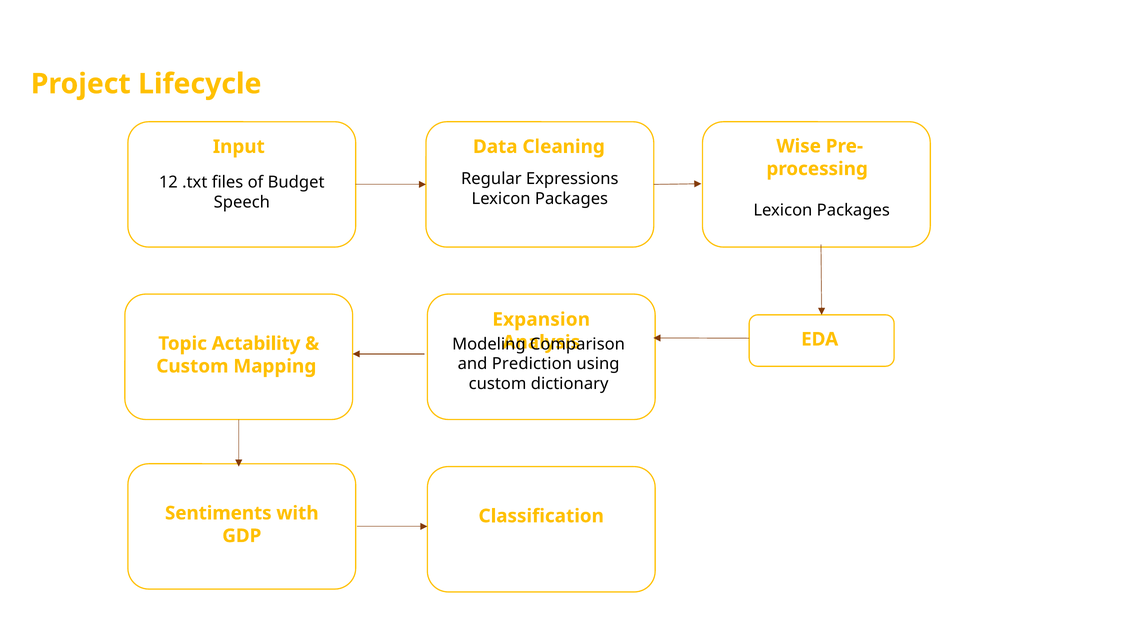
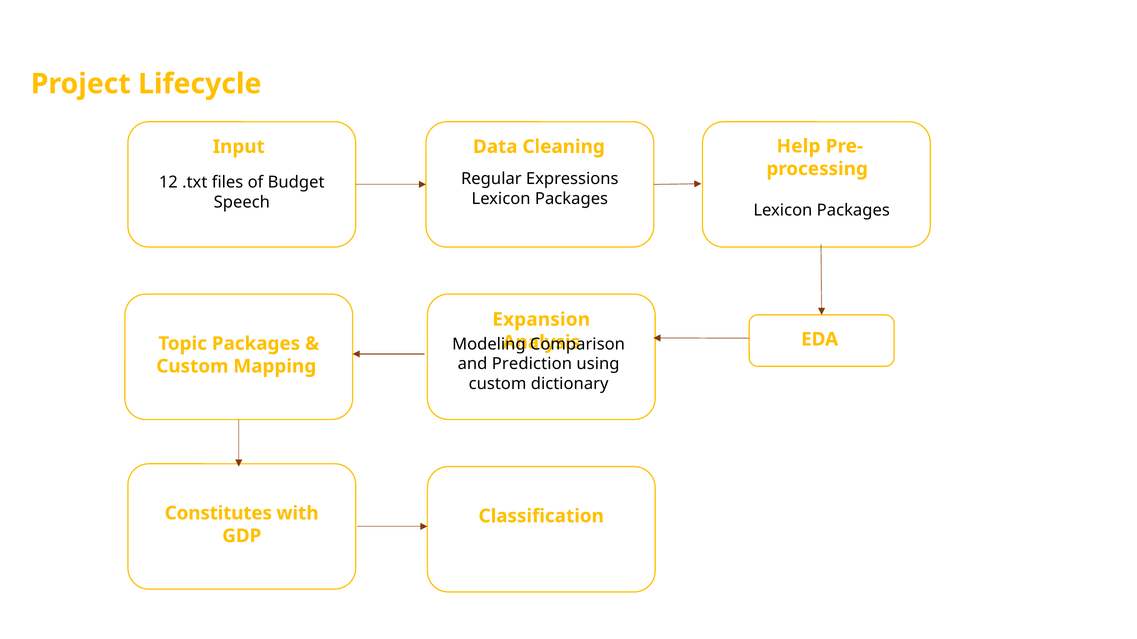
Wise: Wise -> Help
Topic Actability: Actability -> Packages
Sentiments: Sentiments -> Constitutes
